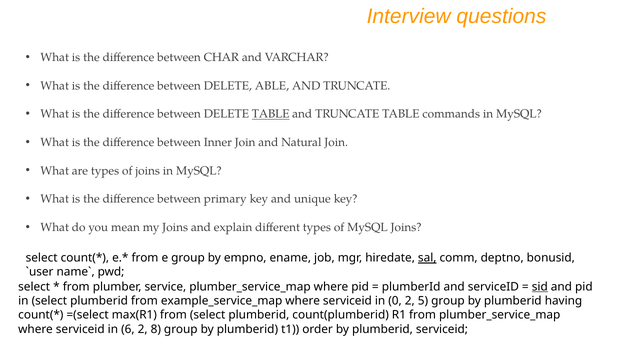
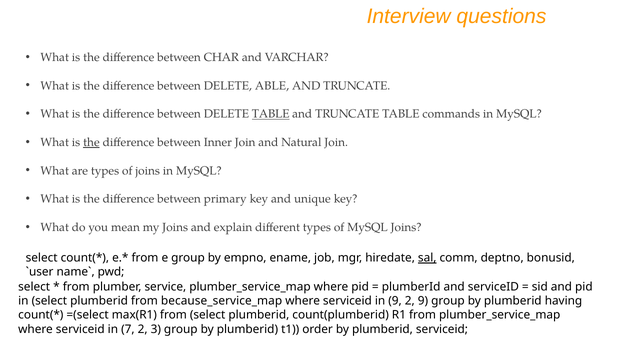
the at (91, 143) underline: none -> present
sid underline: present -> none
example_service_map: example_service_map -> because_service_map
in 0: 0 -> 9
2 5: 5 -> 9
6: 6 -> 7
8: 8 -> 3
